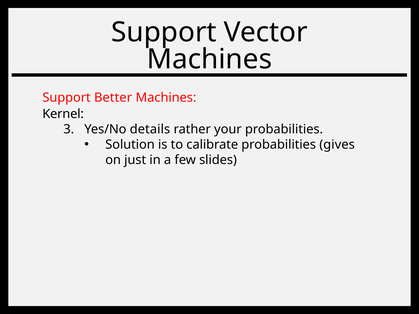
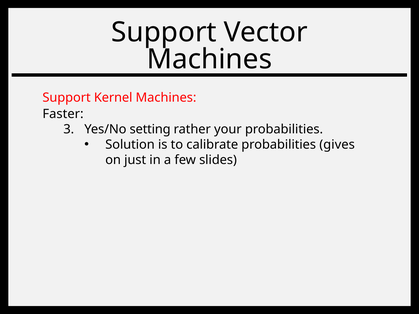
Better: Better -> Kernel
Kernel: Kernel -> Faster
details: details -> setting
